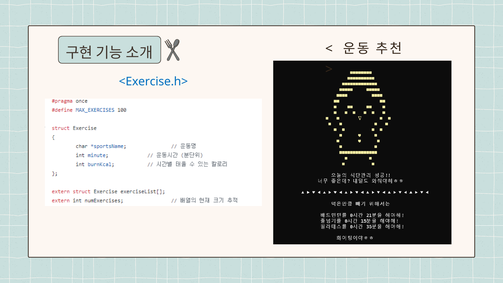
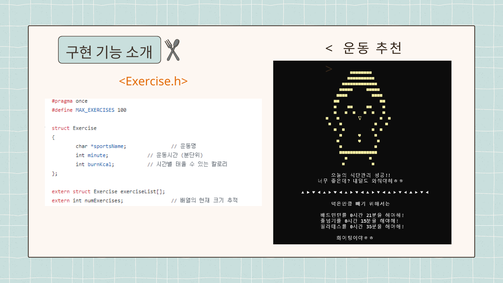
<Exercise.h> colour: blue -> orange
